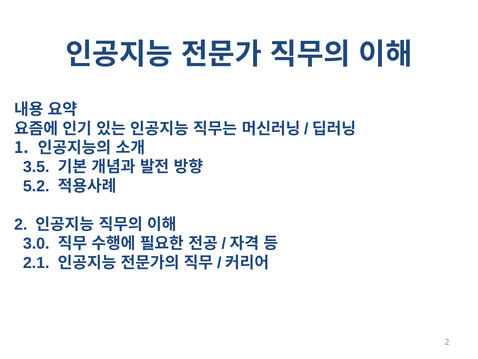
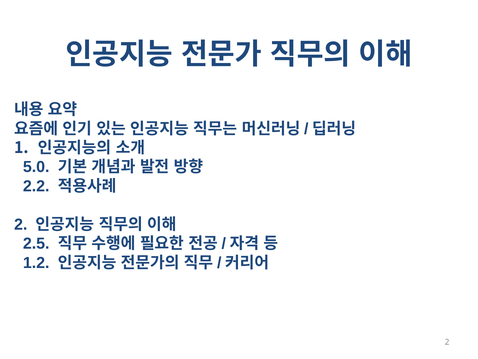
3.5: 3.5 -> 5.0
5.2: 5.2 -> 2.2
3.0: 3.0 -> 2.5
2.1: 2.1 -> 1.2
